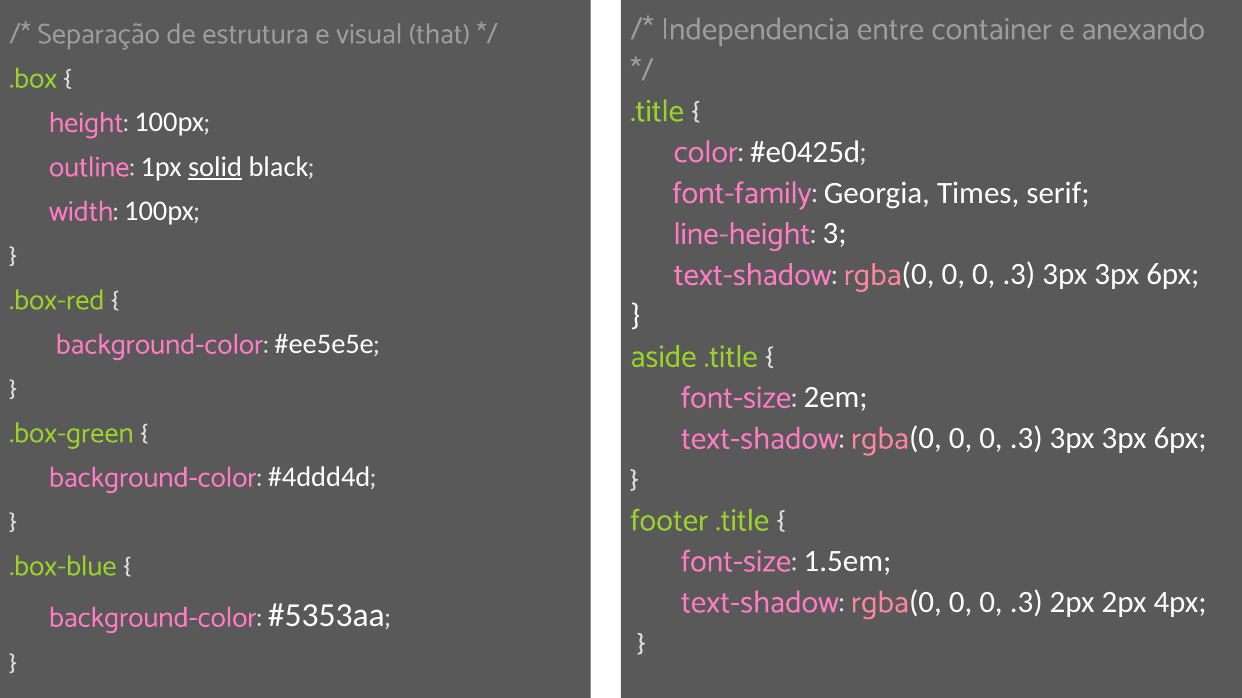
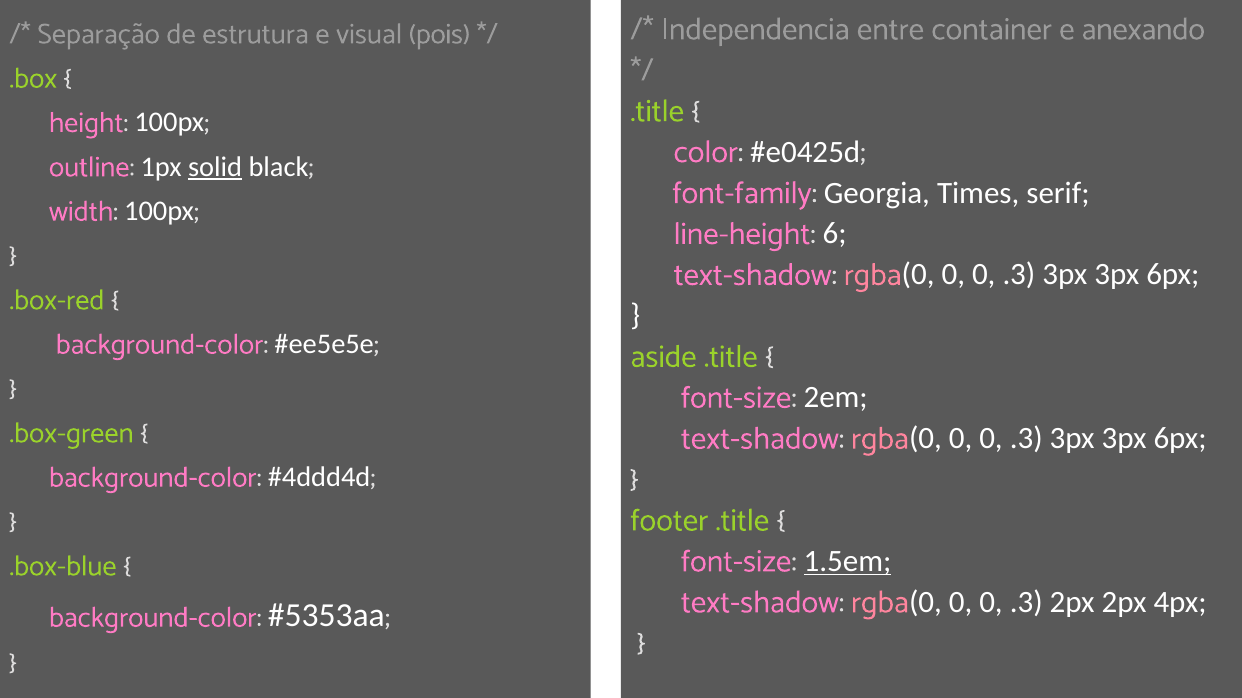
that: that -> pois
3: 3 -> 6
1.5em underline: none -> present
